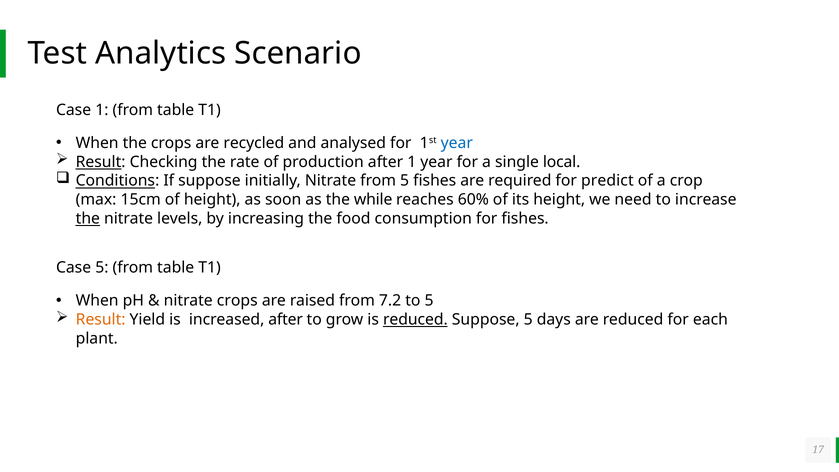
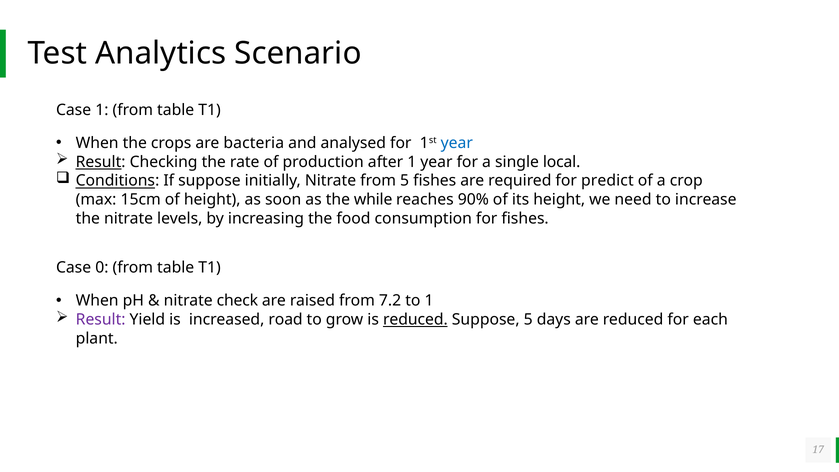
recycled: recycled -> bacteria
60%: 60% -> 90%
the at (88, 218) underline: present -> none
Case 5: 5 -> 0
nitrate crops: crops -> check
to 5: 5 -> 1
Result at (101, 320) colour: orange -> purple
increased after: after -> road
